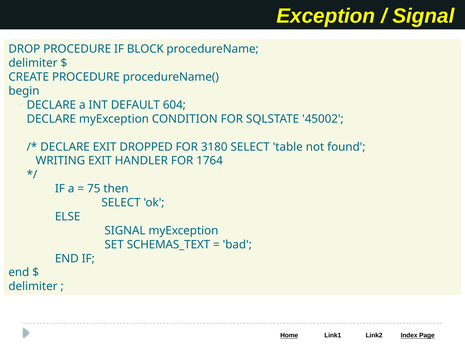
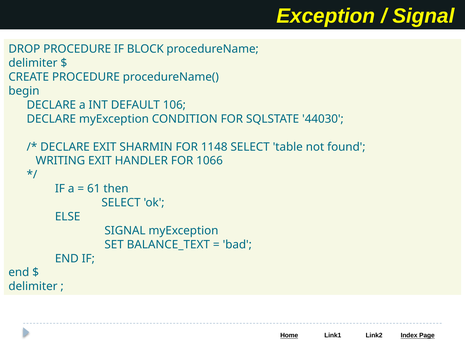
604: 604 -> 106
45002: 45002 -> 44030
DROPPED: DROPPED -> SHARMIN
3180: 3180 -> 1148
1764: 1764 -> 1066
75: 75 -> 61
SCHEMAS_TEXT: SCHEMAS_TEXT -> BALANCE_TEXT
